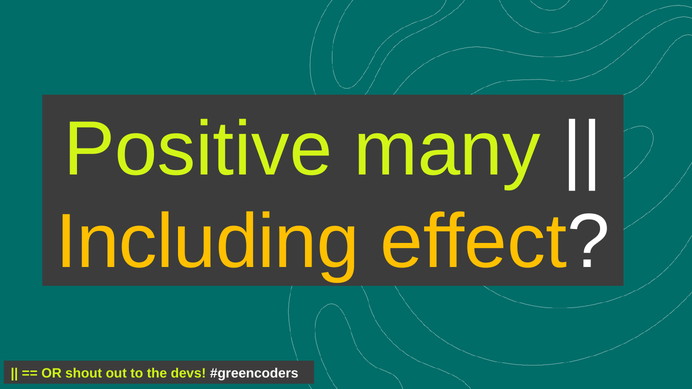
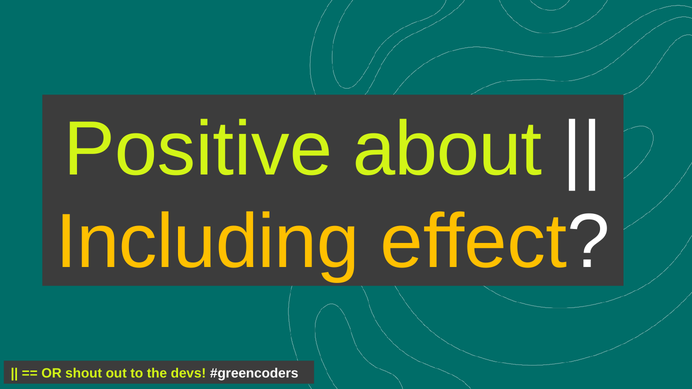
many: many -> about
